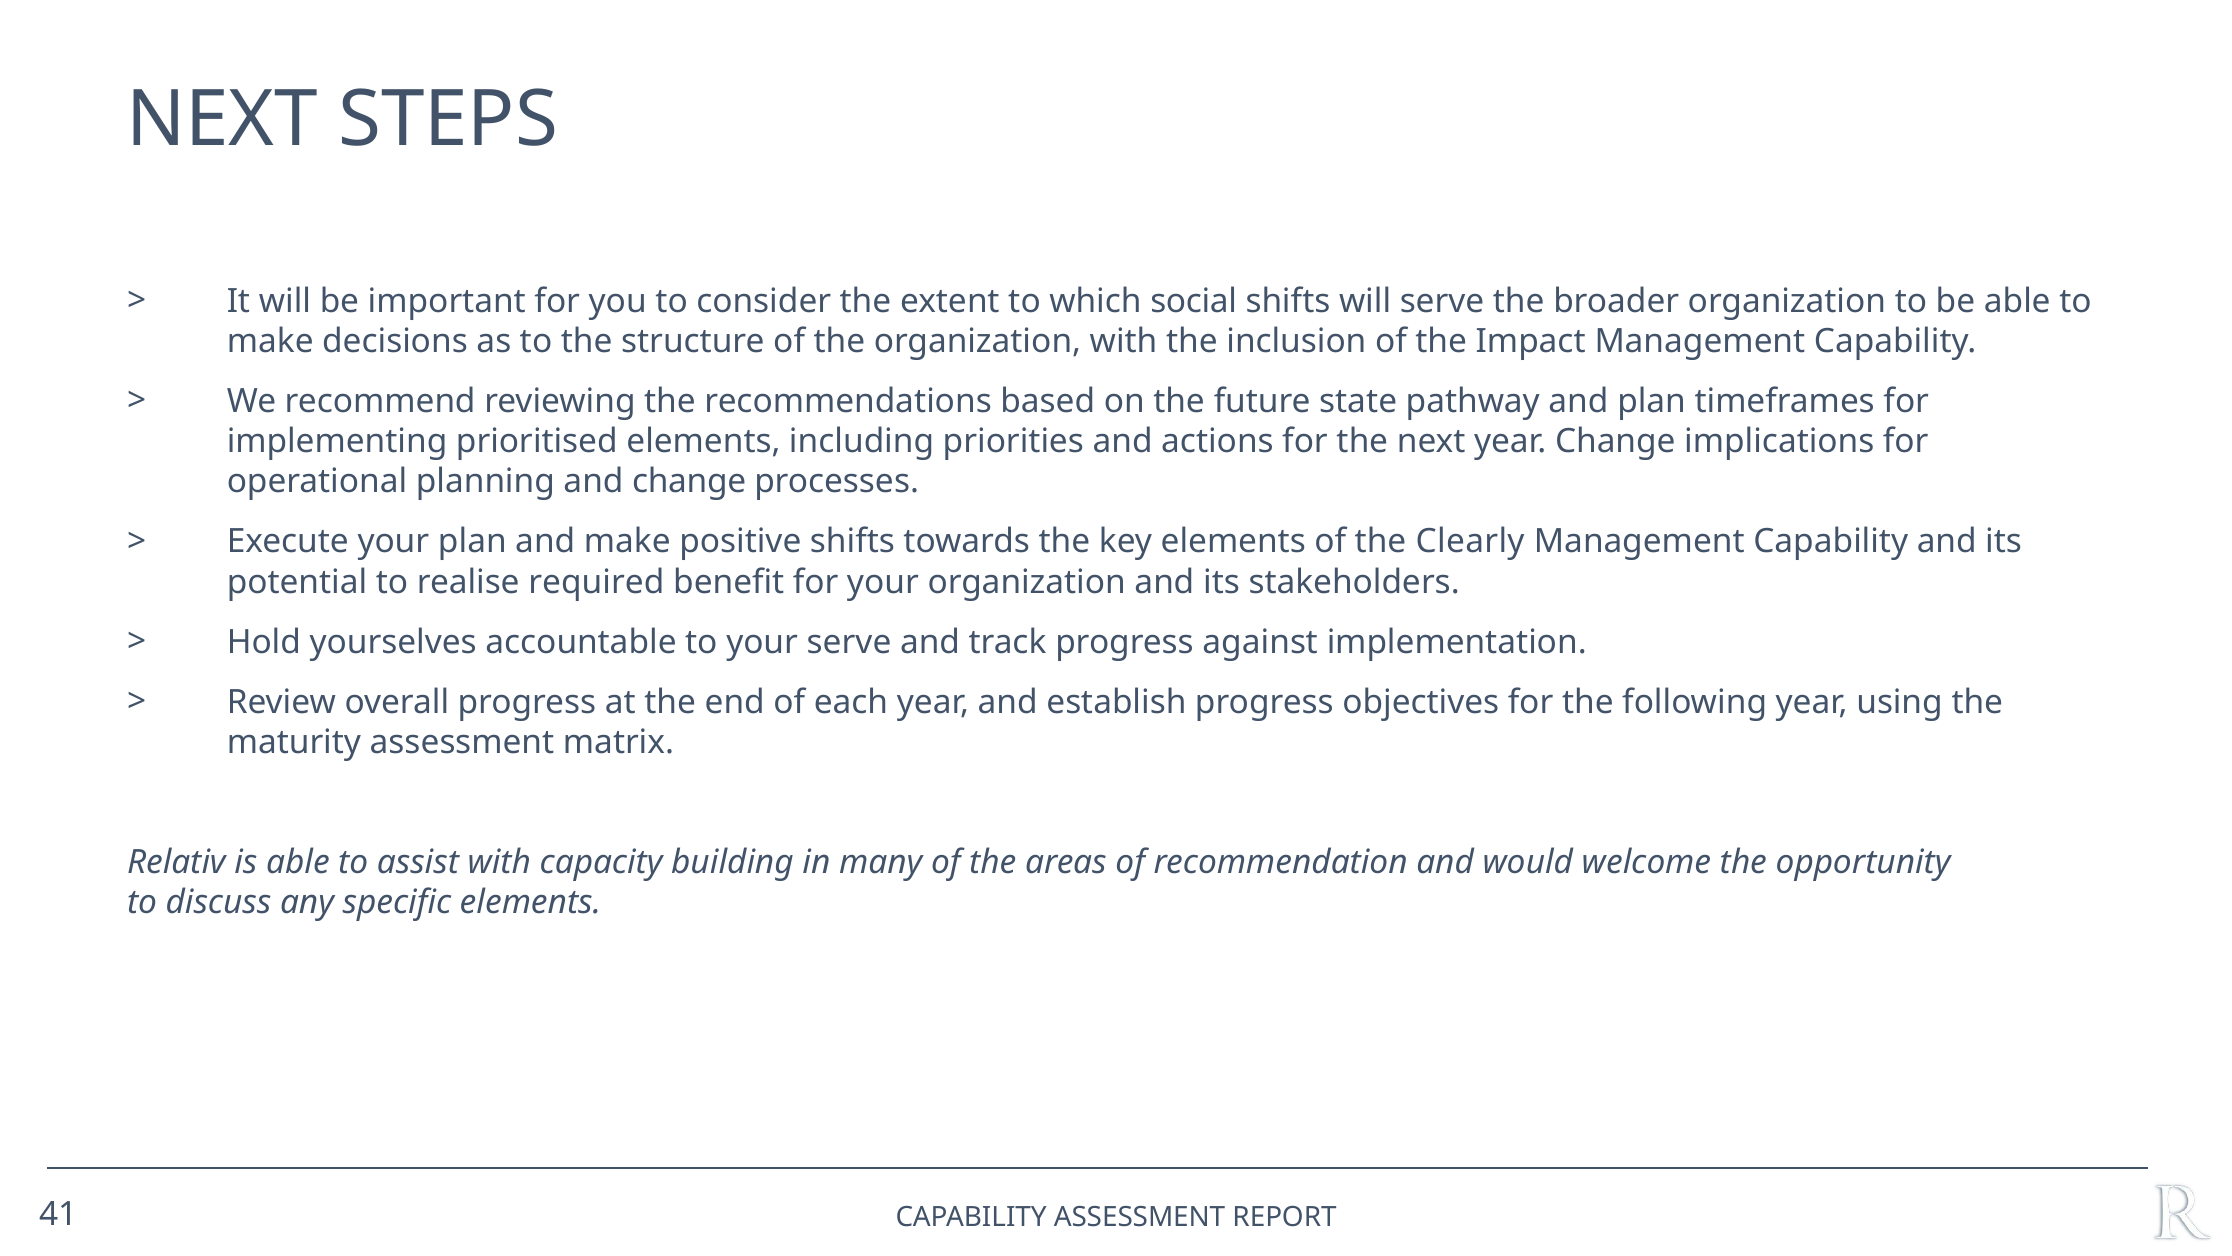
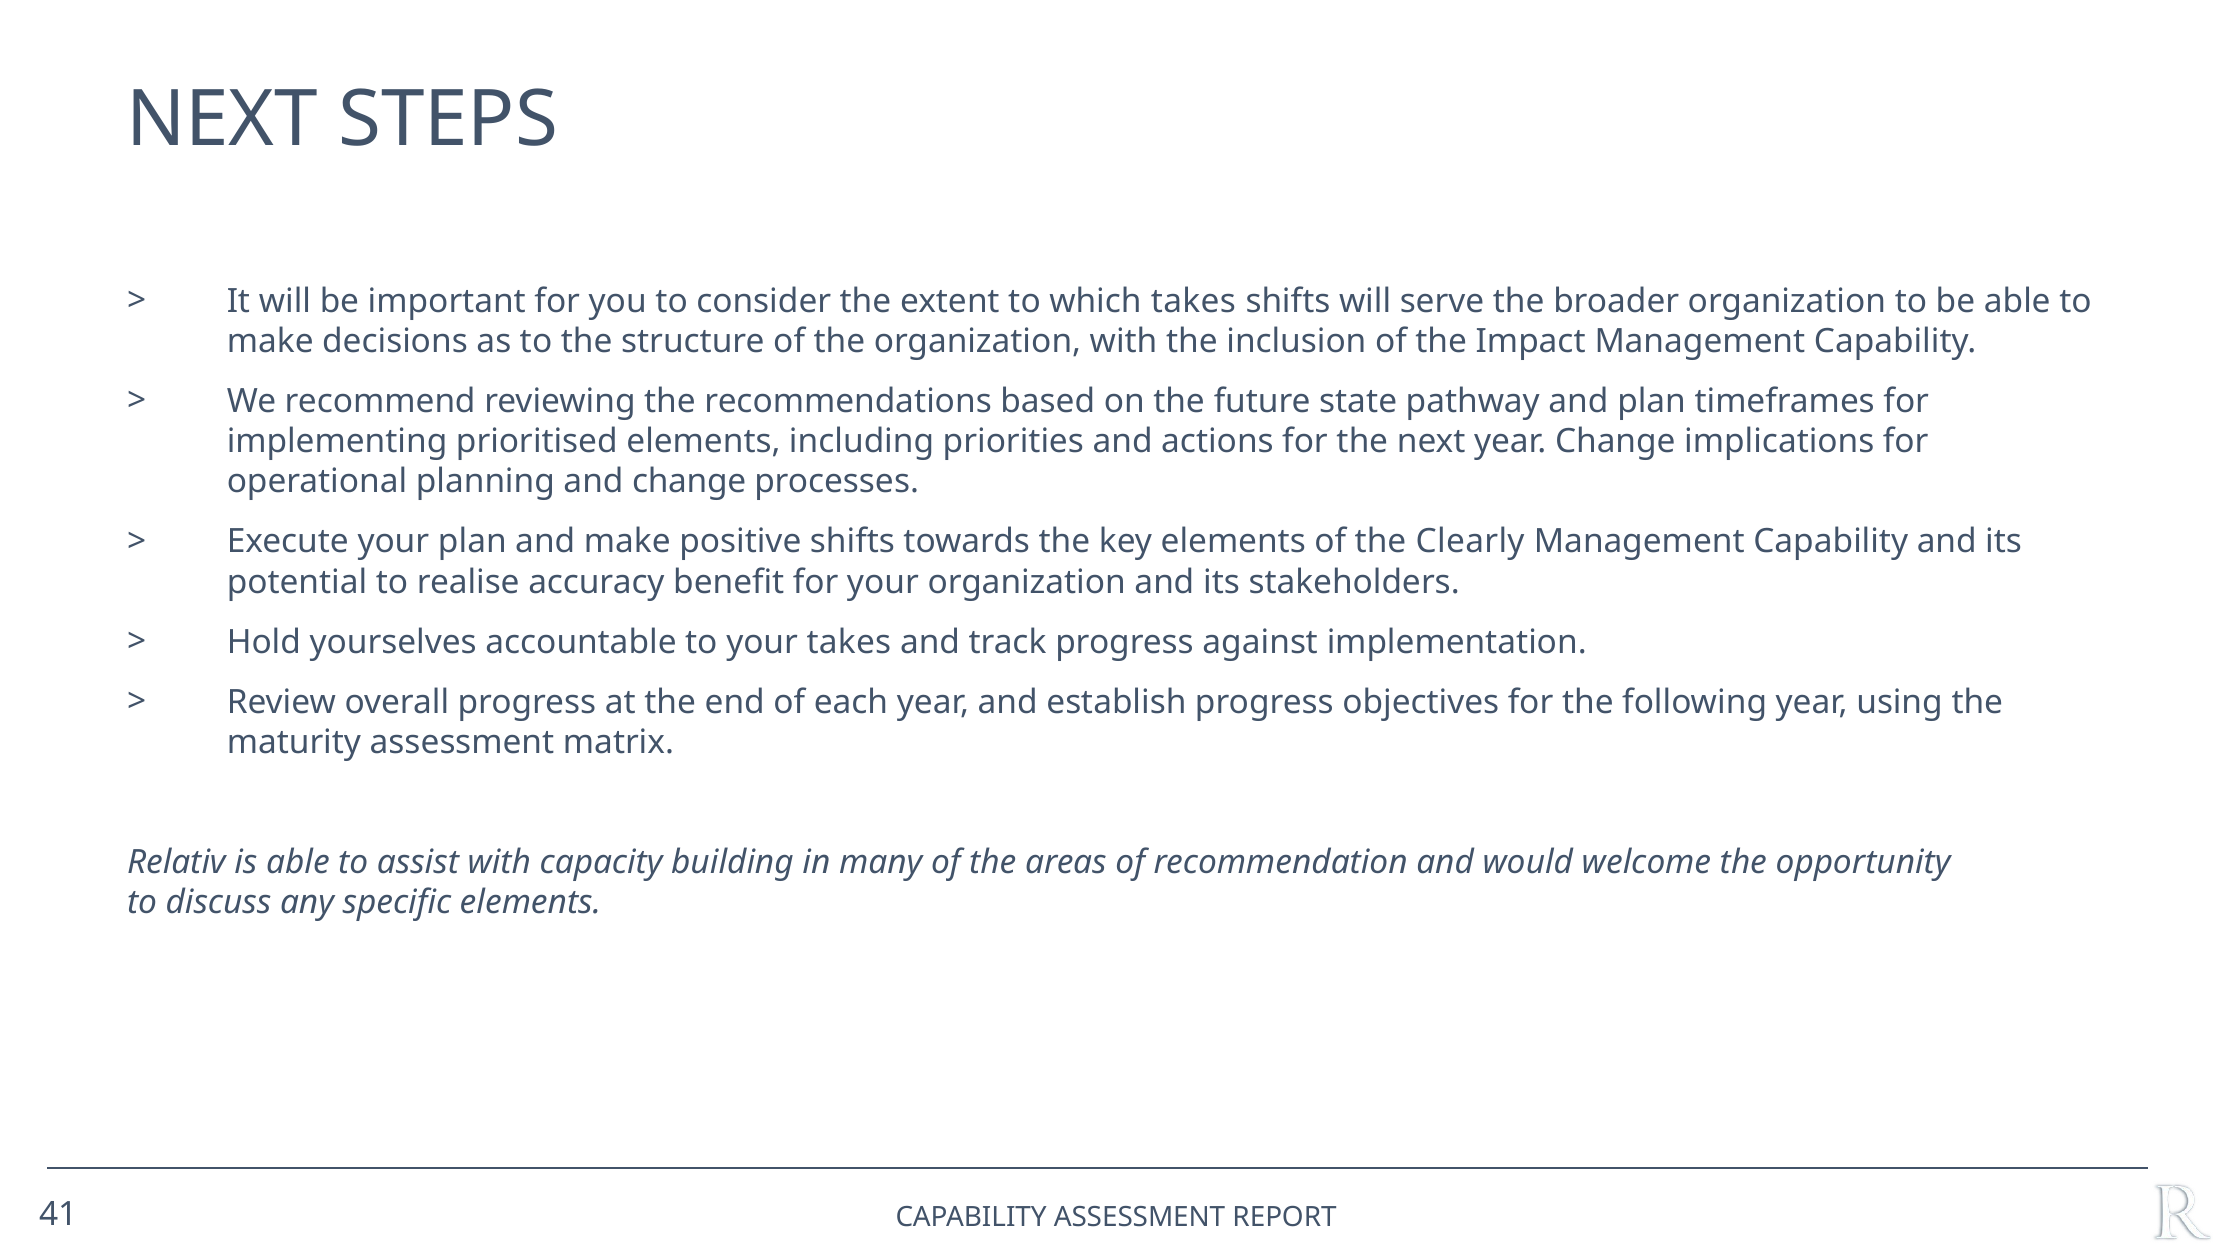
which social: social -> takes
required: required -> accuracy
your serve: serve -> takes
